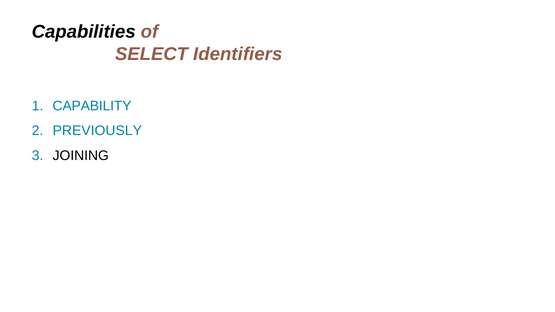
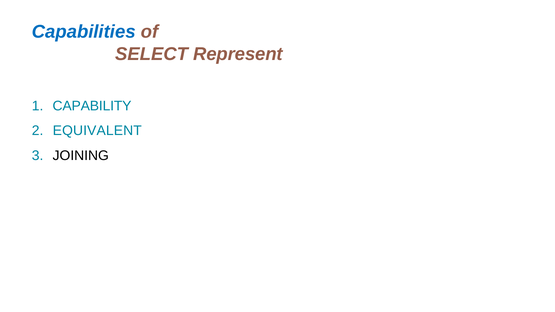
Capabilities colour: black -> blue
Identifiers: Identifiers -> Represent
PREVIOUSLY: PREVIOUSLY -> EQUIVALENT
